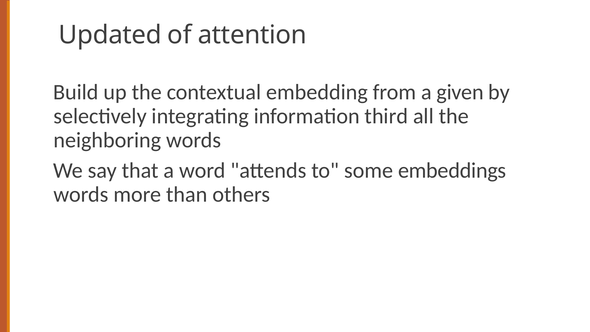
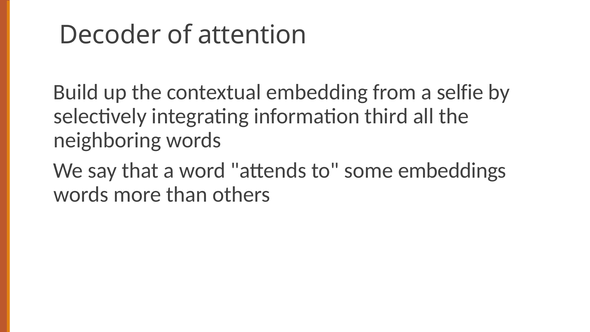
Updated: Updated -> Decoder
given: given -> selfie
